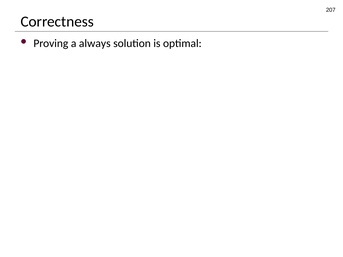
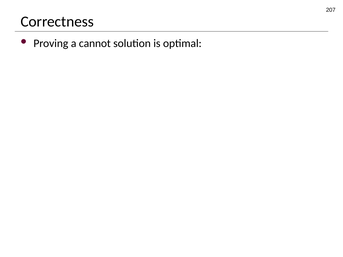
always: always -> cannot
